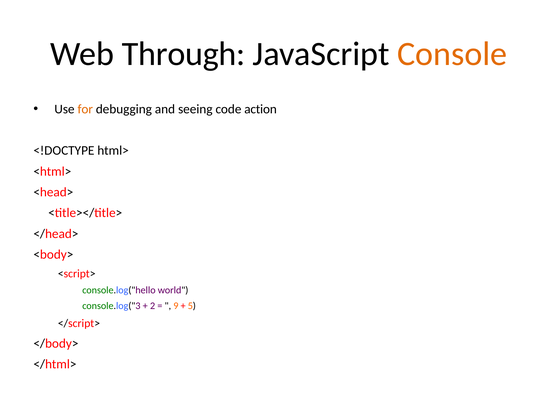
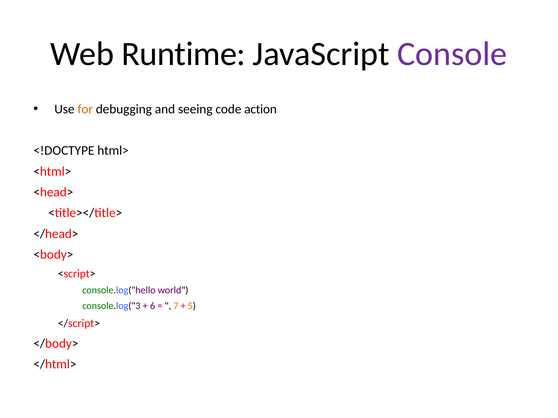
Through: Through -> Runtime
Console colour: orange -> purple
2: 2 -> 6
9: 9 -> 7
